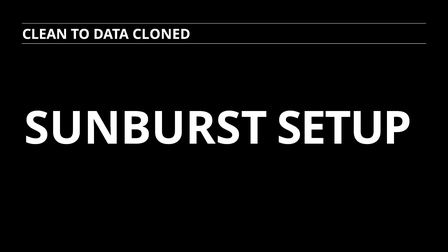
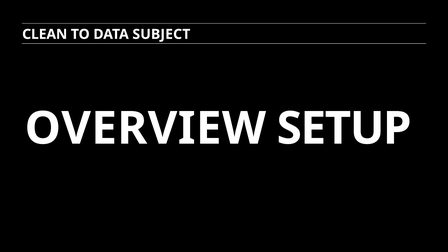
CLONED: CLONED -> SUBJECT
SUNBURST: SUNBURST -> OVERVIEW
